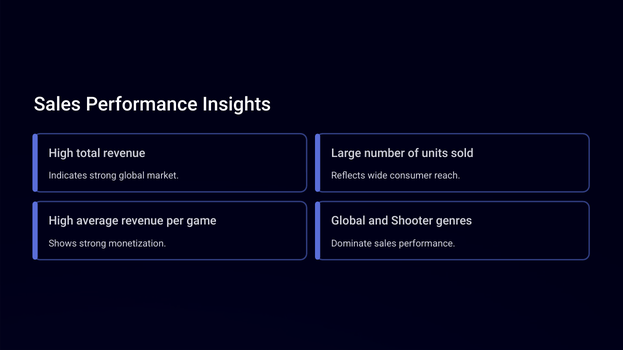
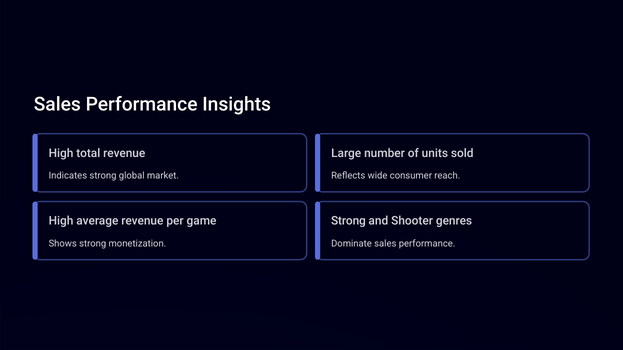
Global at (348, 221): Global -> Strong
